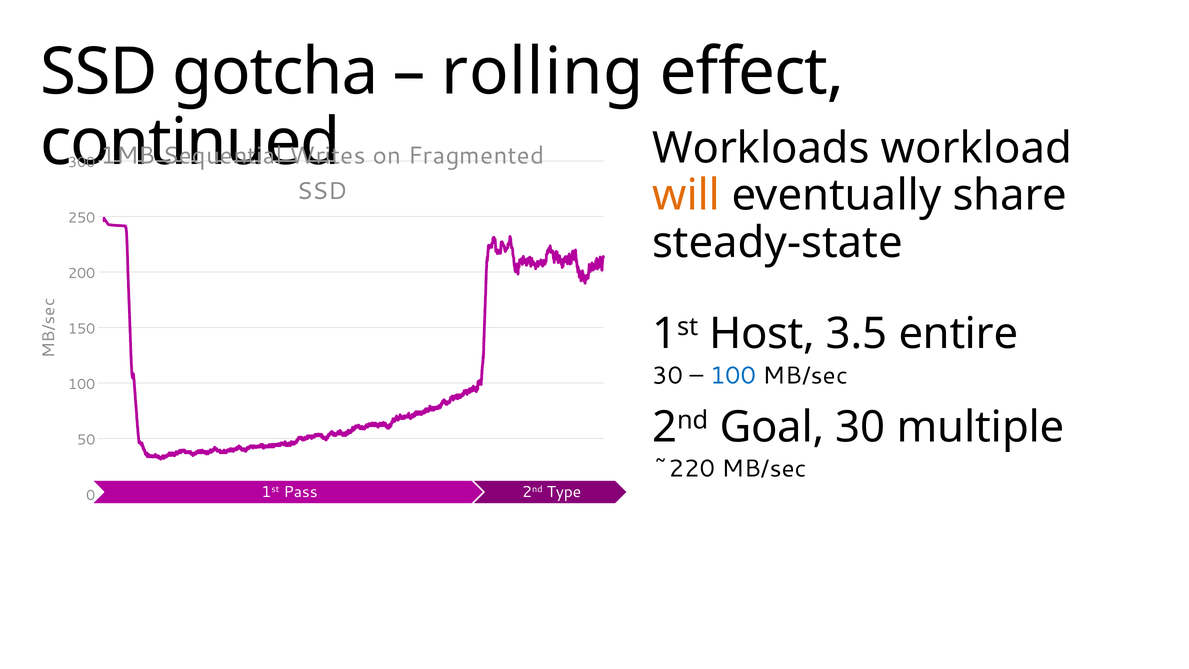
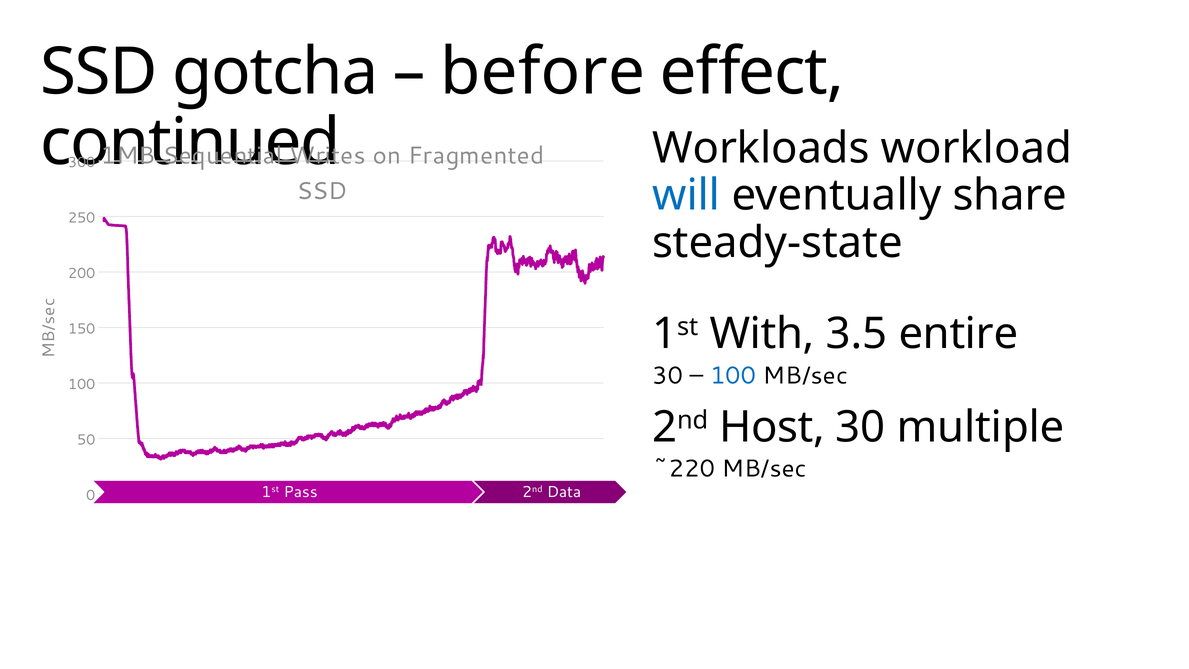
rolling: rolling -> before
will colour: orange -> blue
Host: Host -> With
Goal: Goal -> Host
Type: Type -> Data
